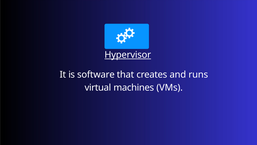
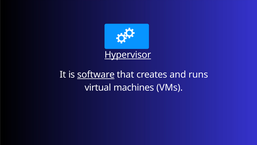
software underline: none -> present
